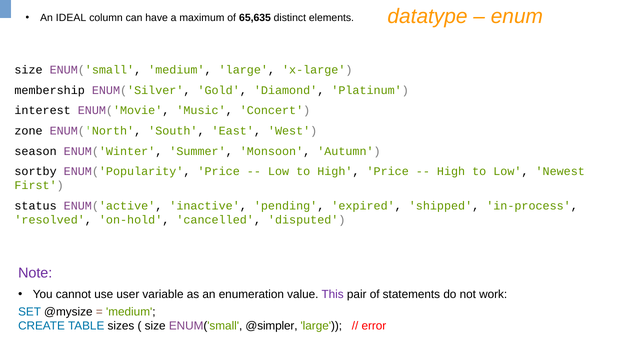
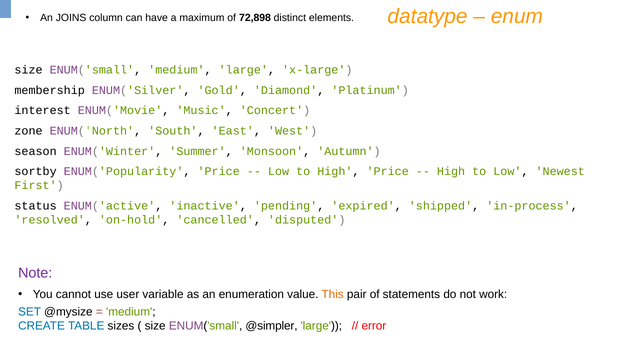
IDEAL: IDEAL -> JOINS
65,635: 65,635 -> 72,898
This colour: purple -> orange
